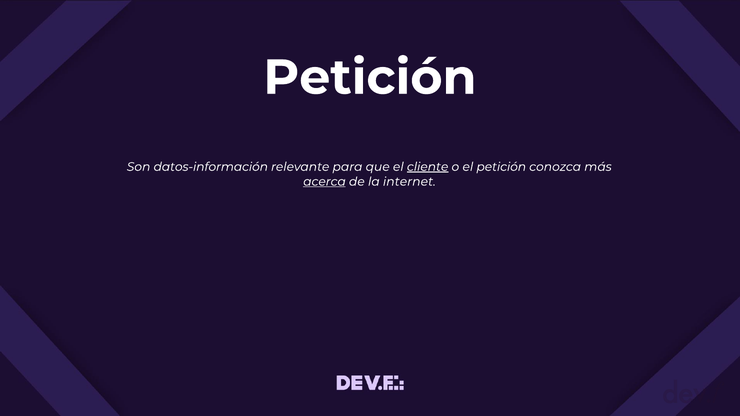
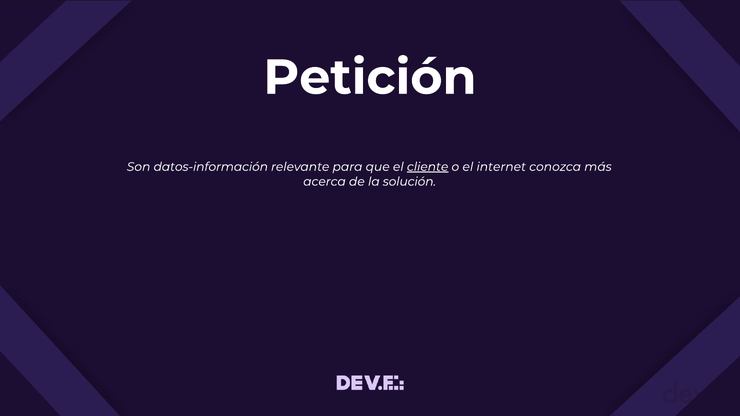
el petición: petición -> internet
acerca underline: present -> none
internet: internet -> solución
